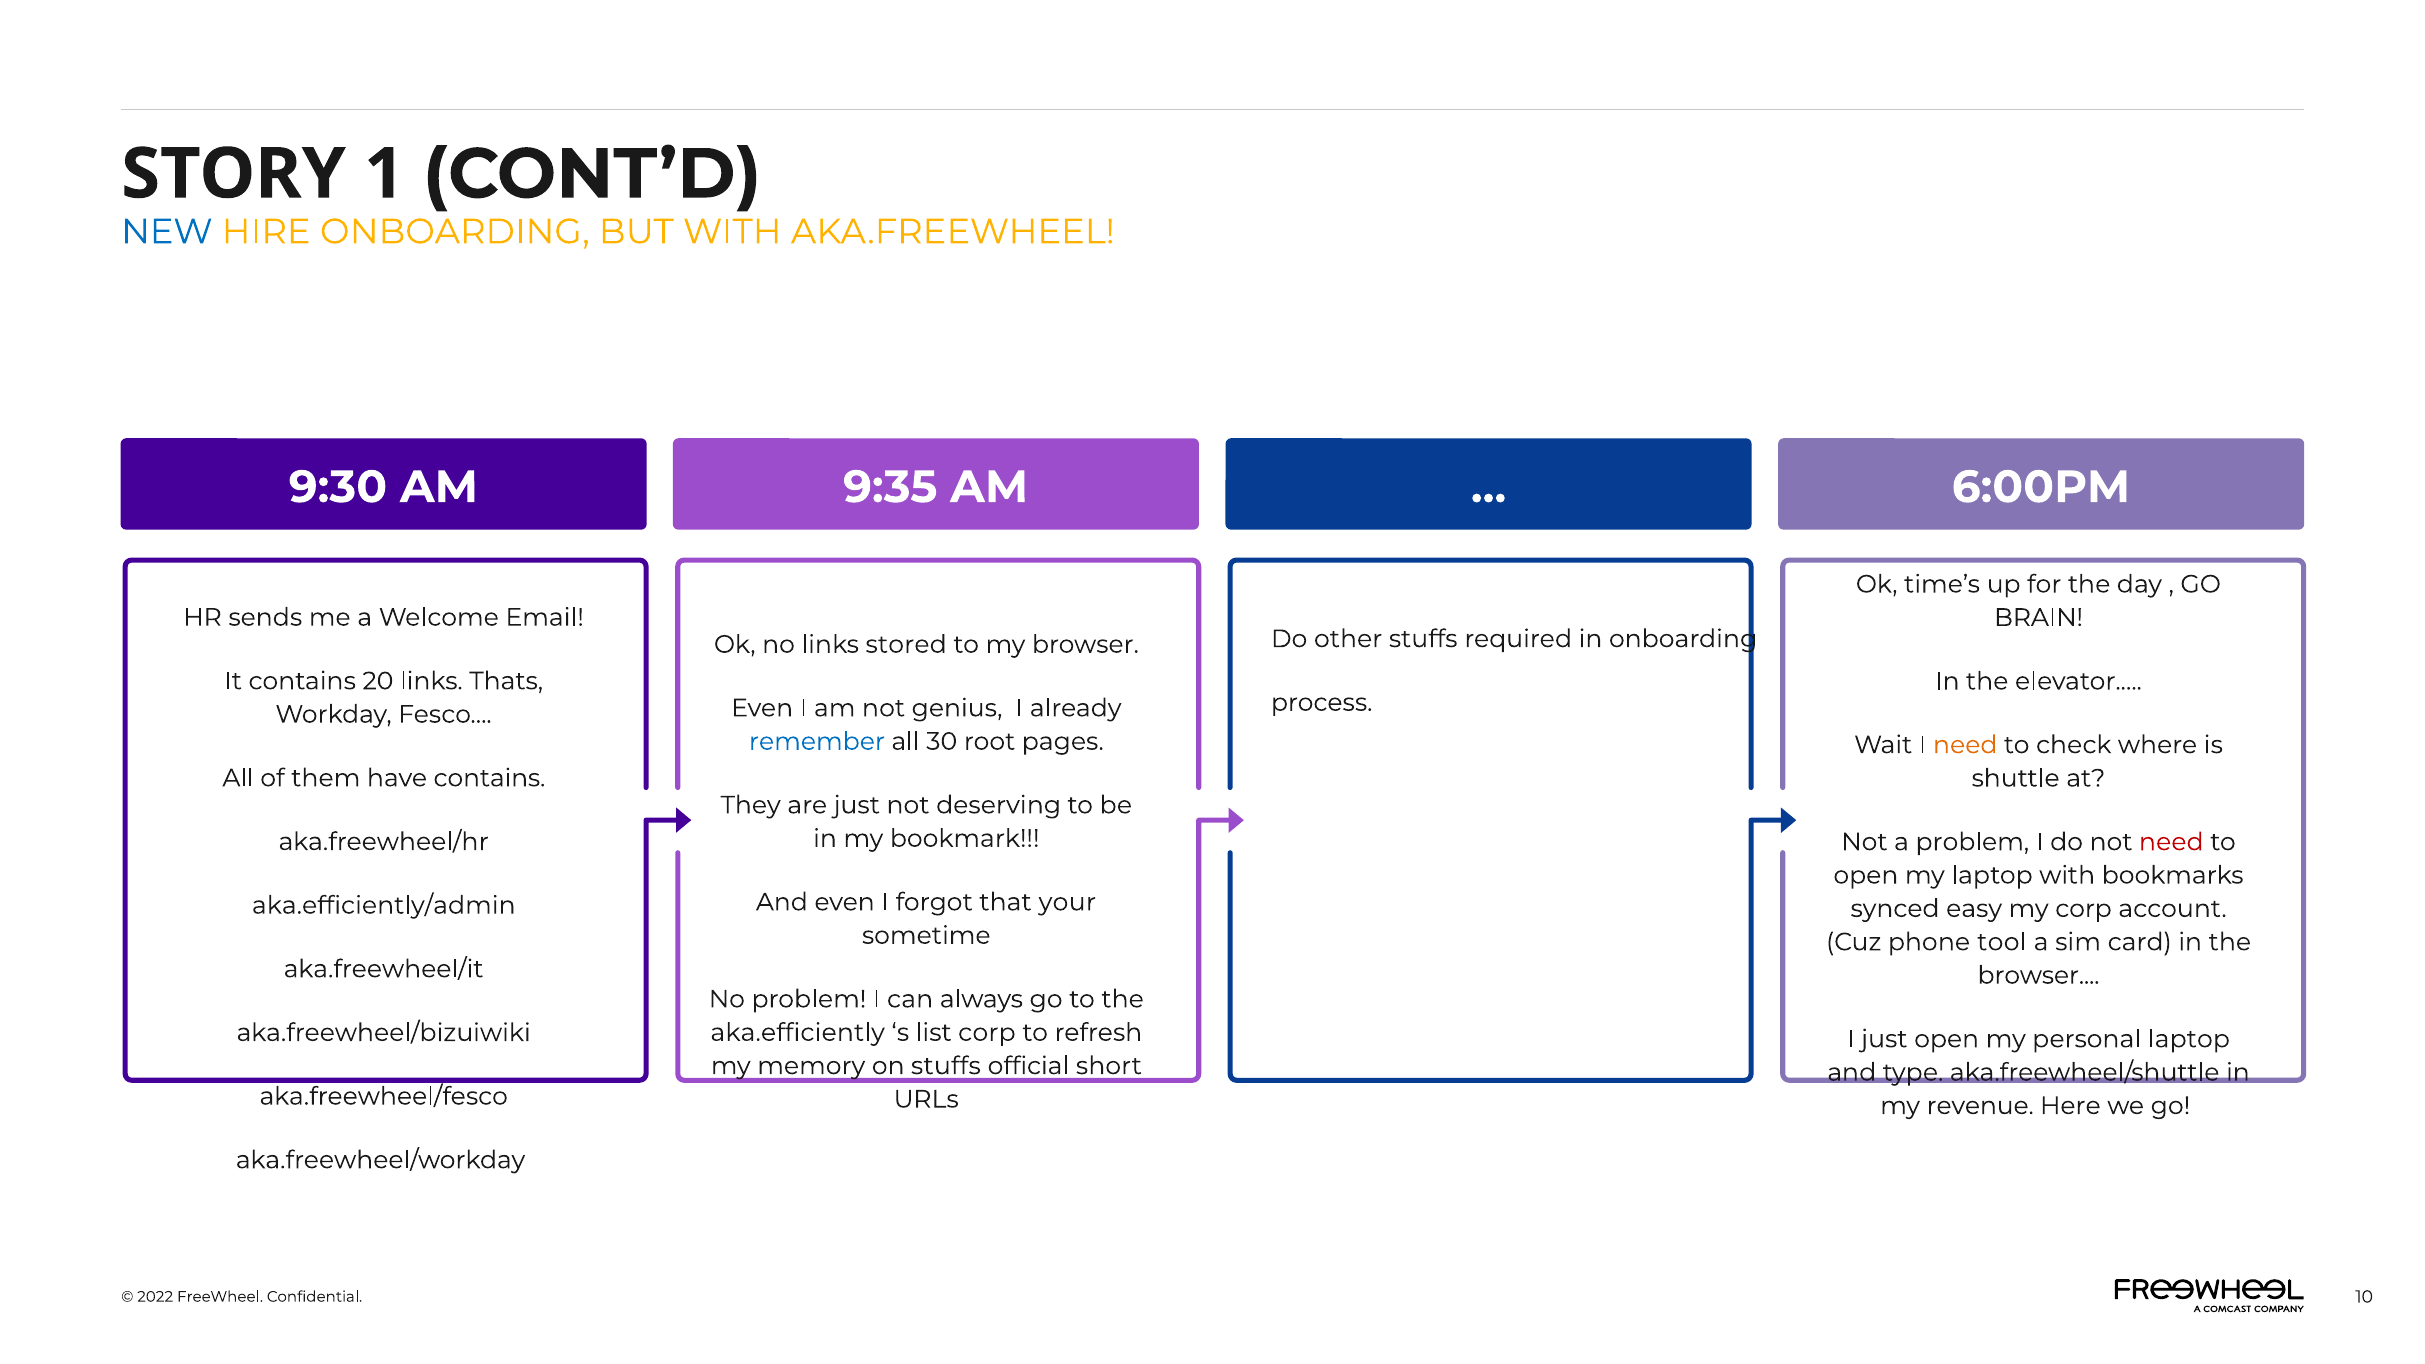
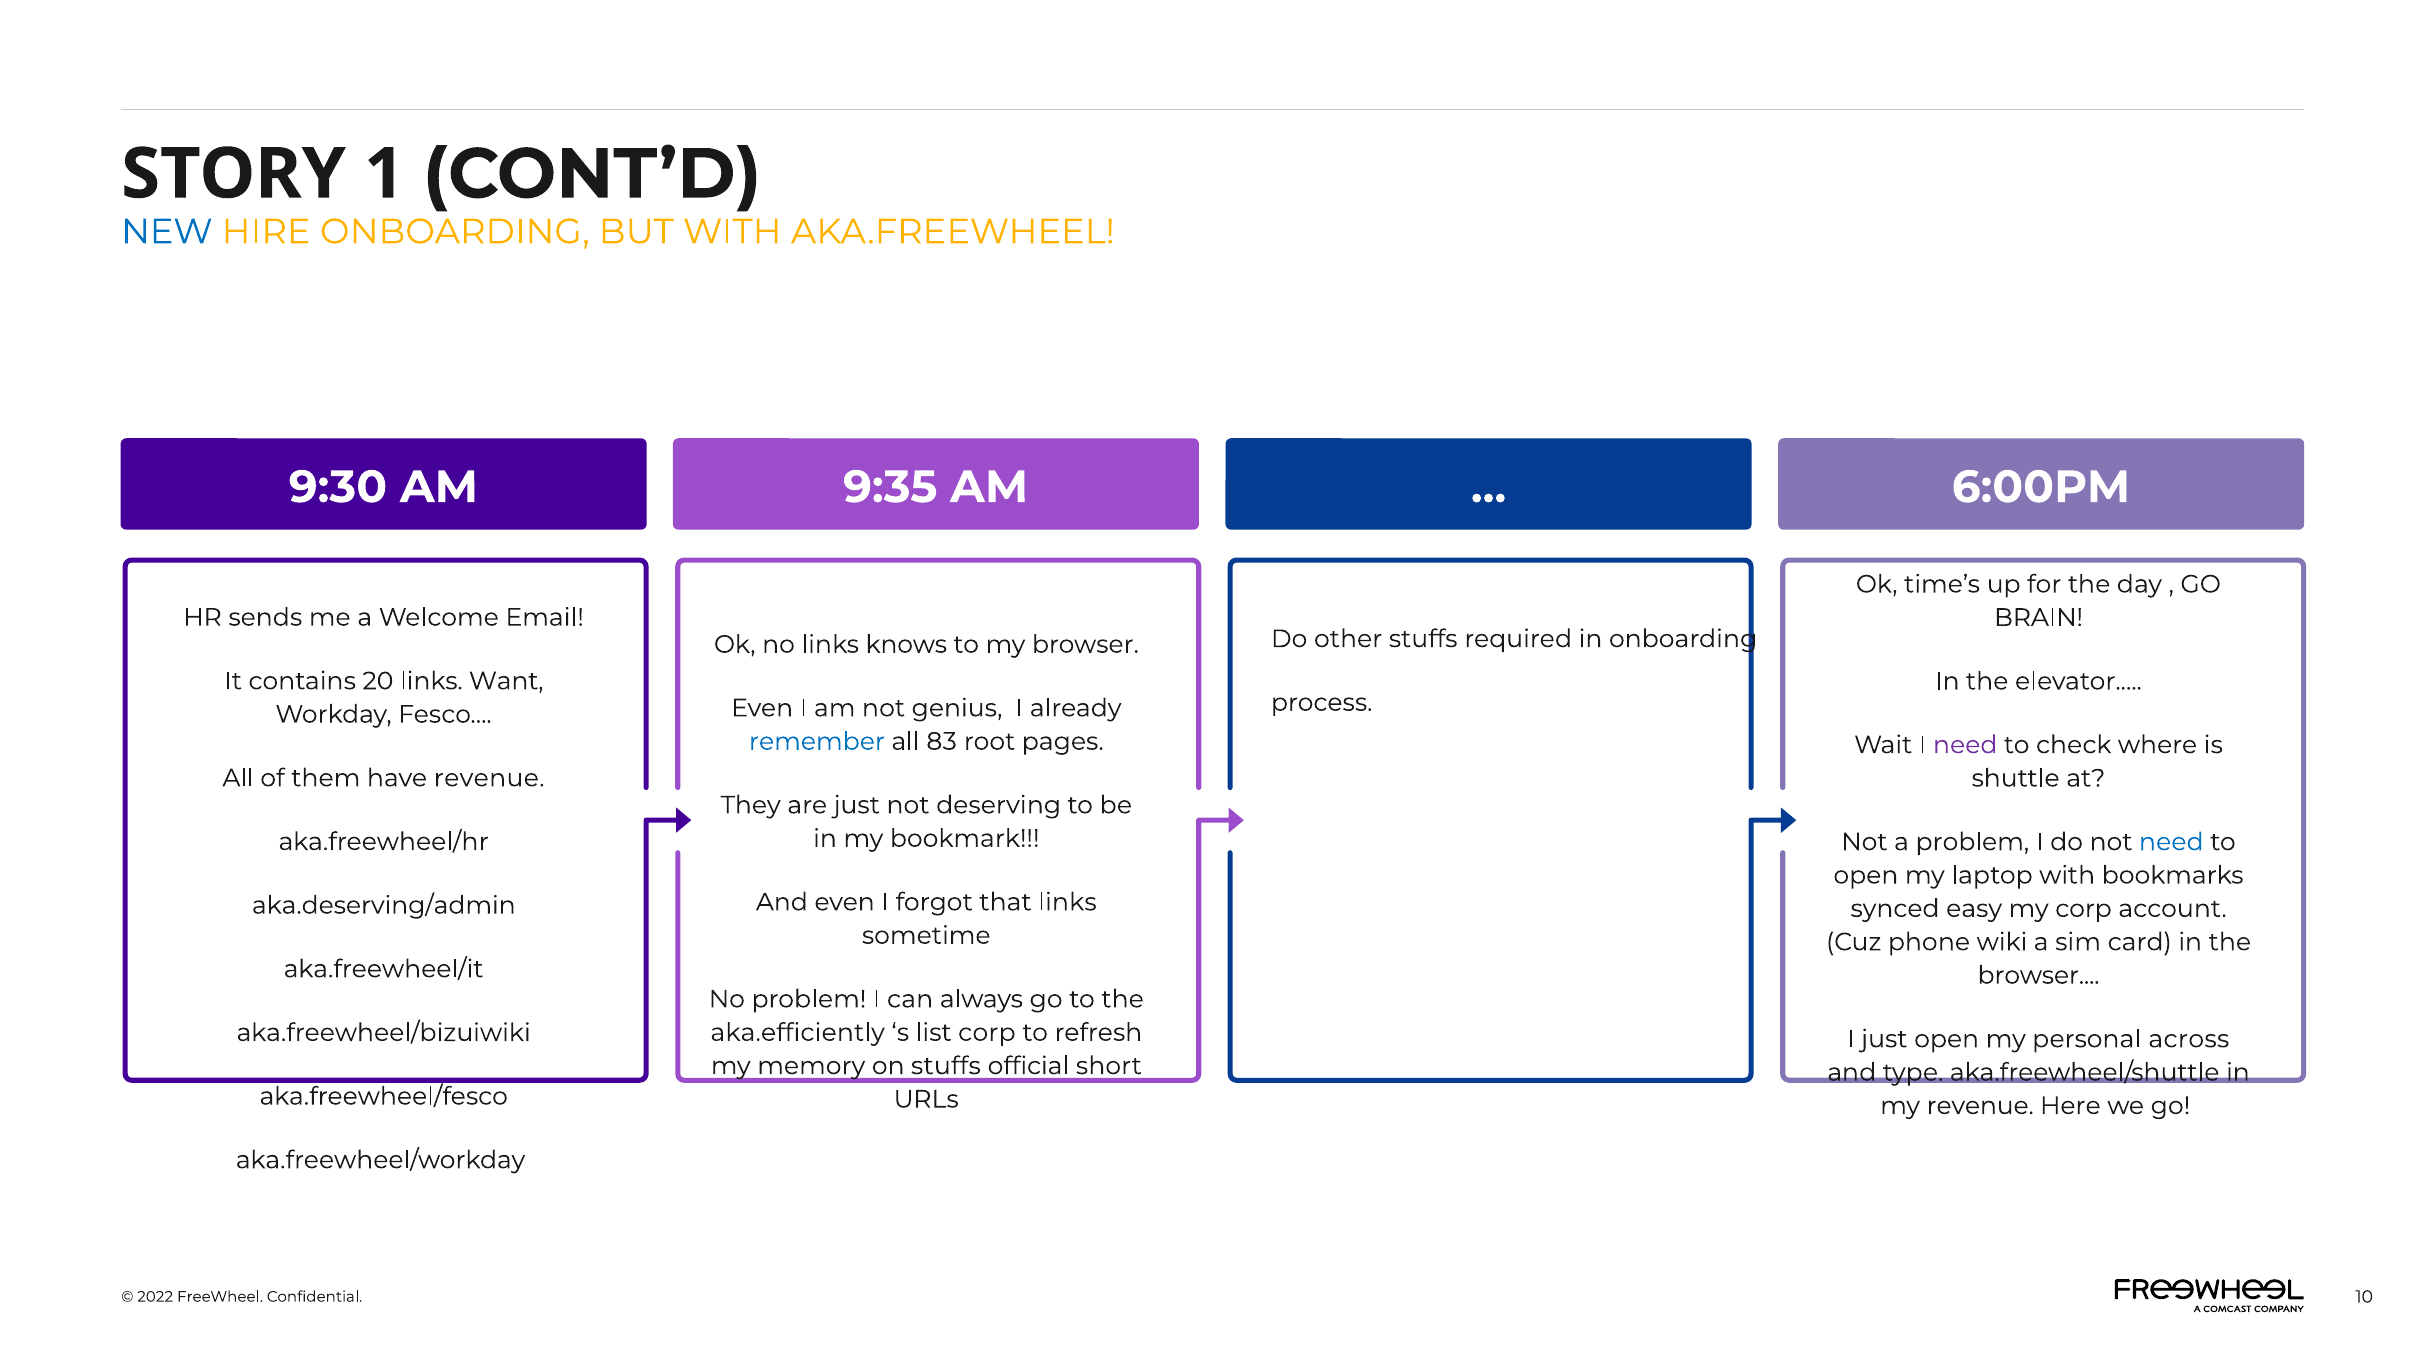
stored: stored -> knows
Thats: Thats -> Want
30: 30 -> 83
need at (1965, 745) colour: orange -> purple
have contains: contains -> revenue
need at (2171, 842) colour: red -> blue
that your: your -> links
aka.efficiently/admin: aka.efficiently/admin -> aka.deserving/admin
tool: tool -> wiki
personal laptop: laptop -> across
